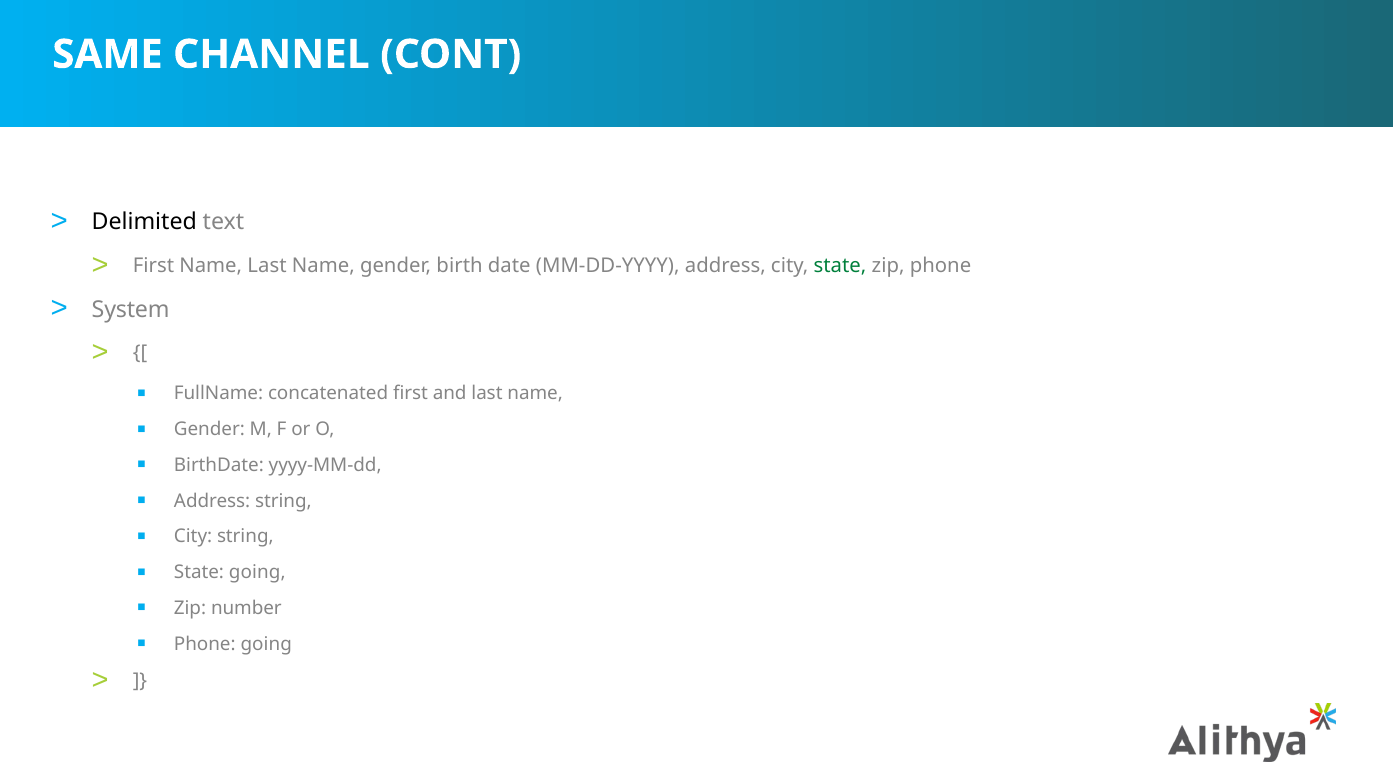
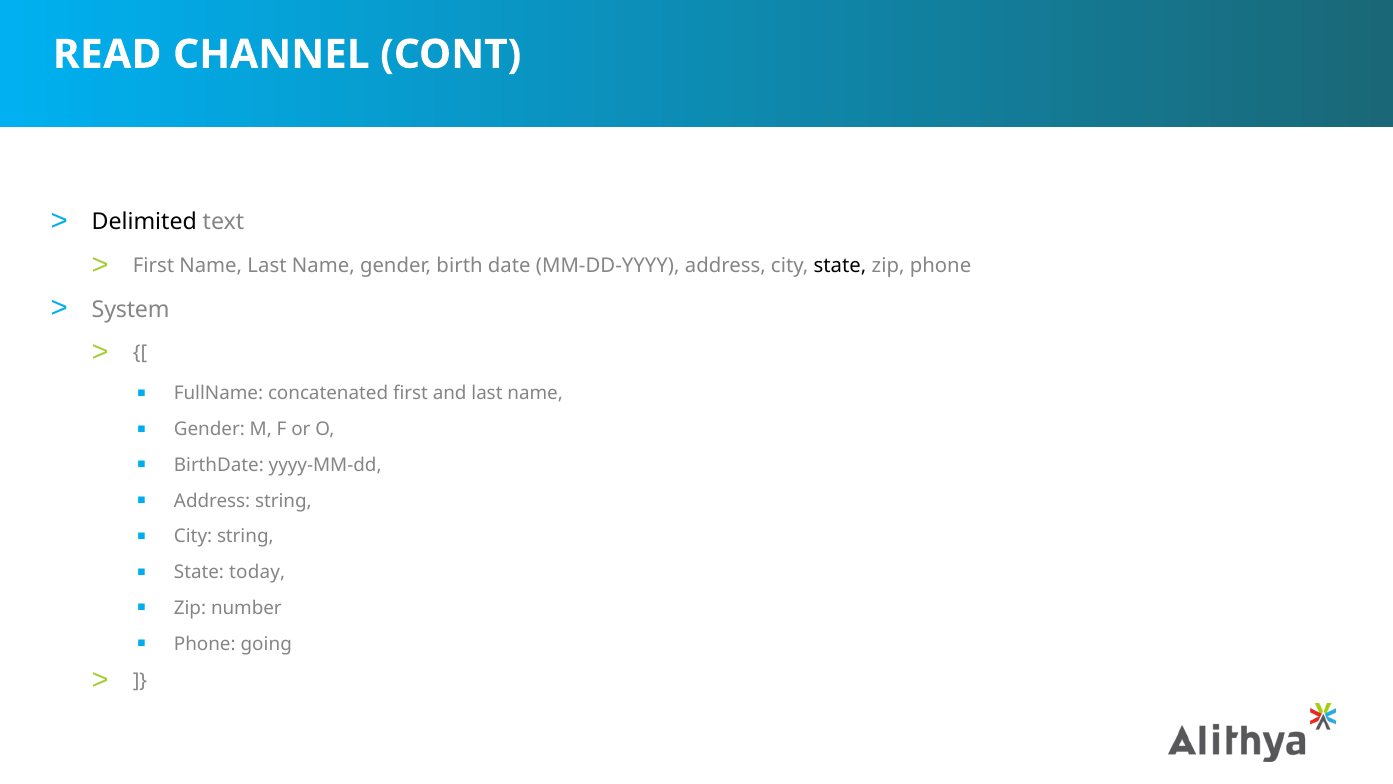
SAME: SAME -> READ
state at (840, 265) colour: green -> black
State going: going -> today
